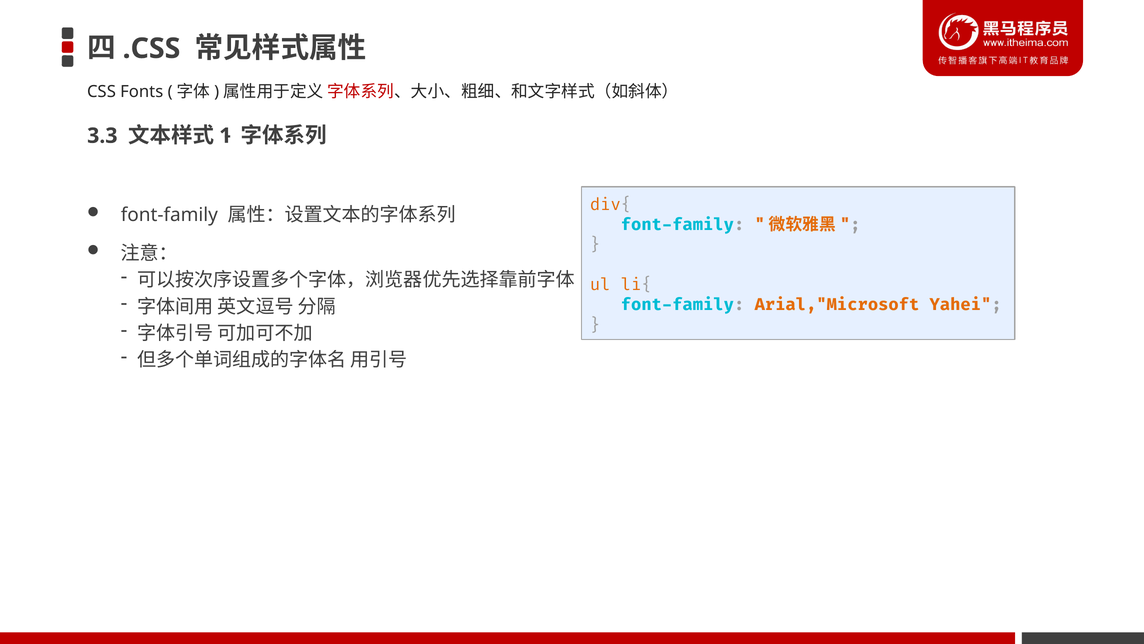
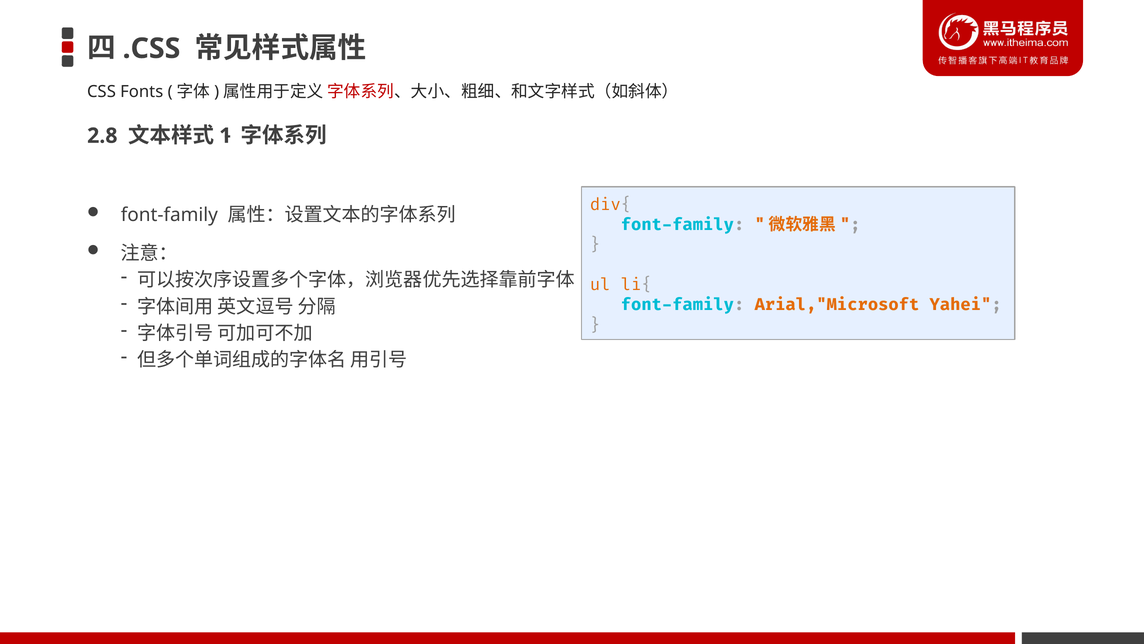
3.3: 3.3 -> 2.8
